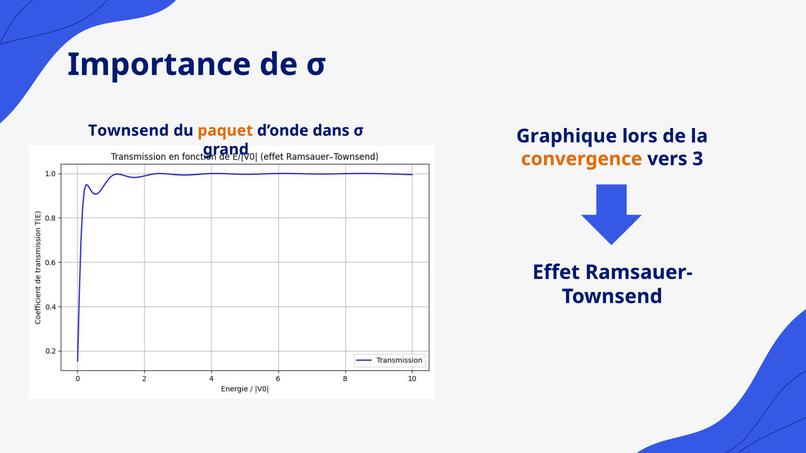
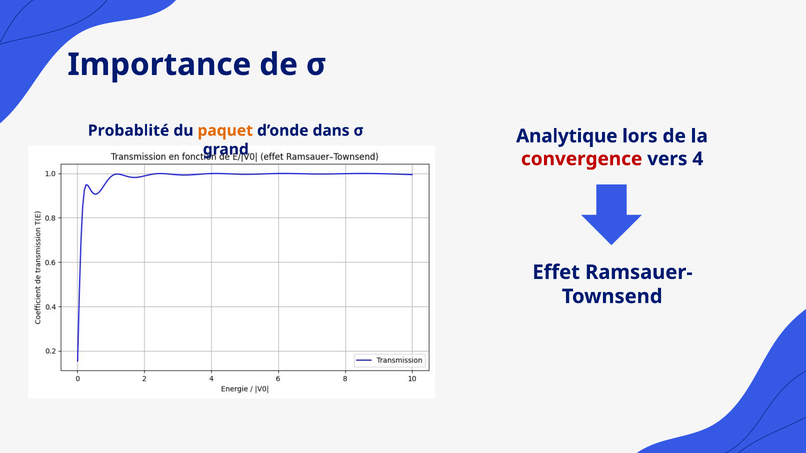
Townsend at (129, 131): Townsend -> Probablité
Graphique: Graphique -> Analytique
convergence colour: orange -> red
3: 3 -> 4
